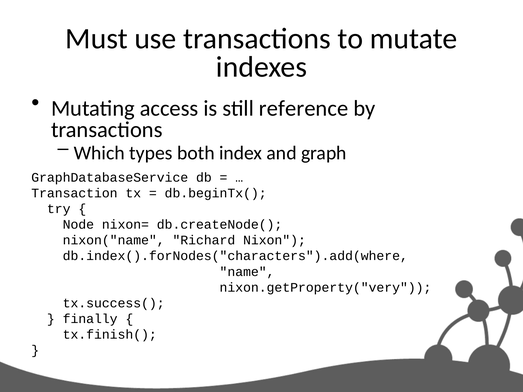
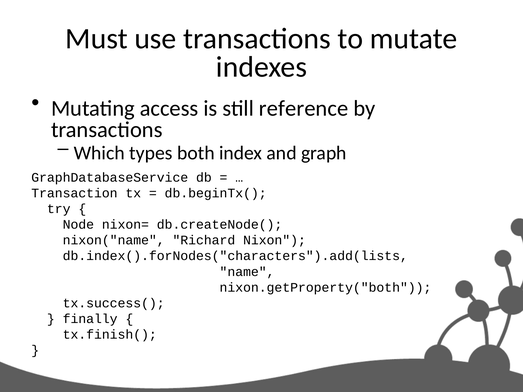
db.index().forNodes("characters").add(where: db.index().forNodes("characters").add(where -> db.index().forNodes("characters").add(lists
nixon.getProperty("very: nixon.getProperty("very -> nixon.getProperty("both
